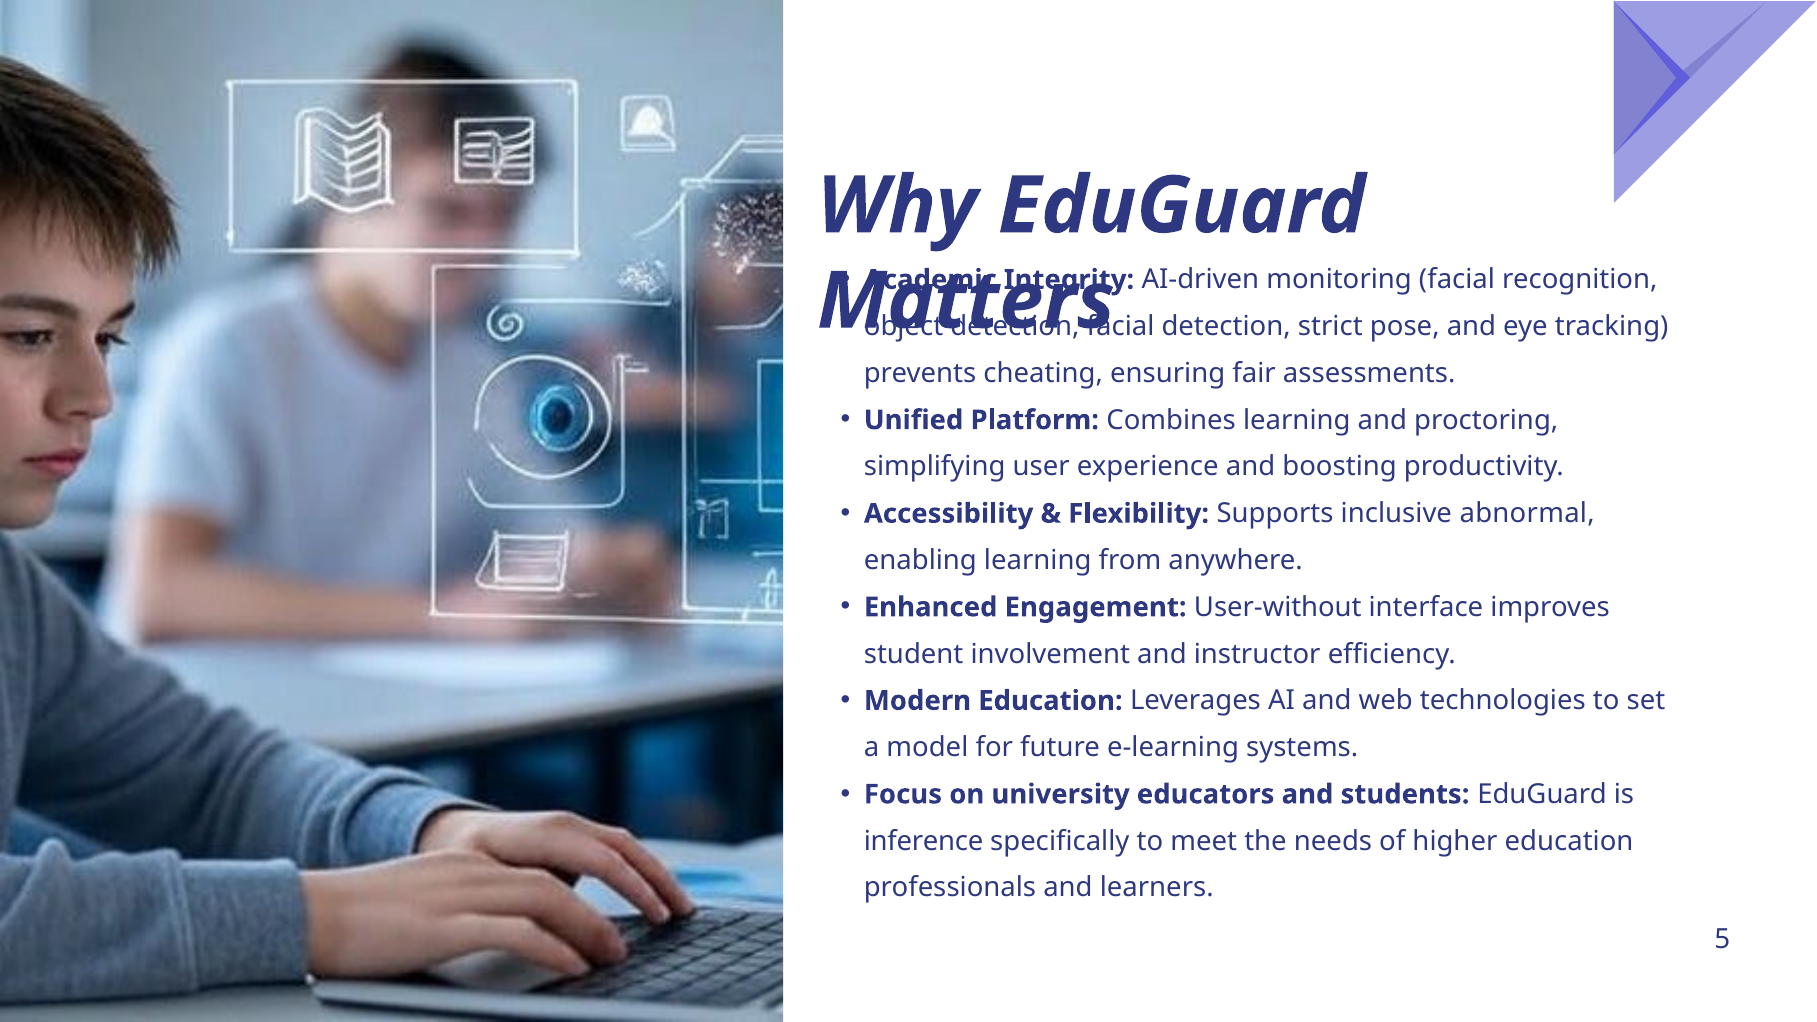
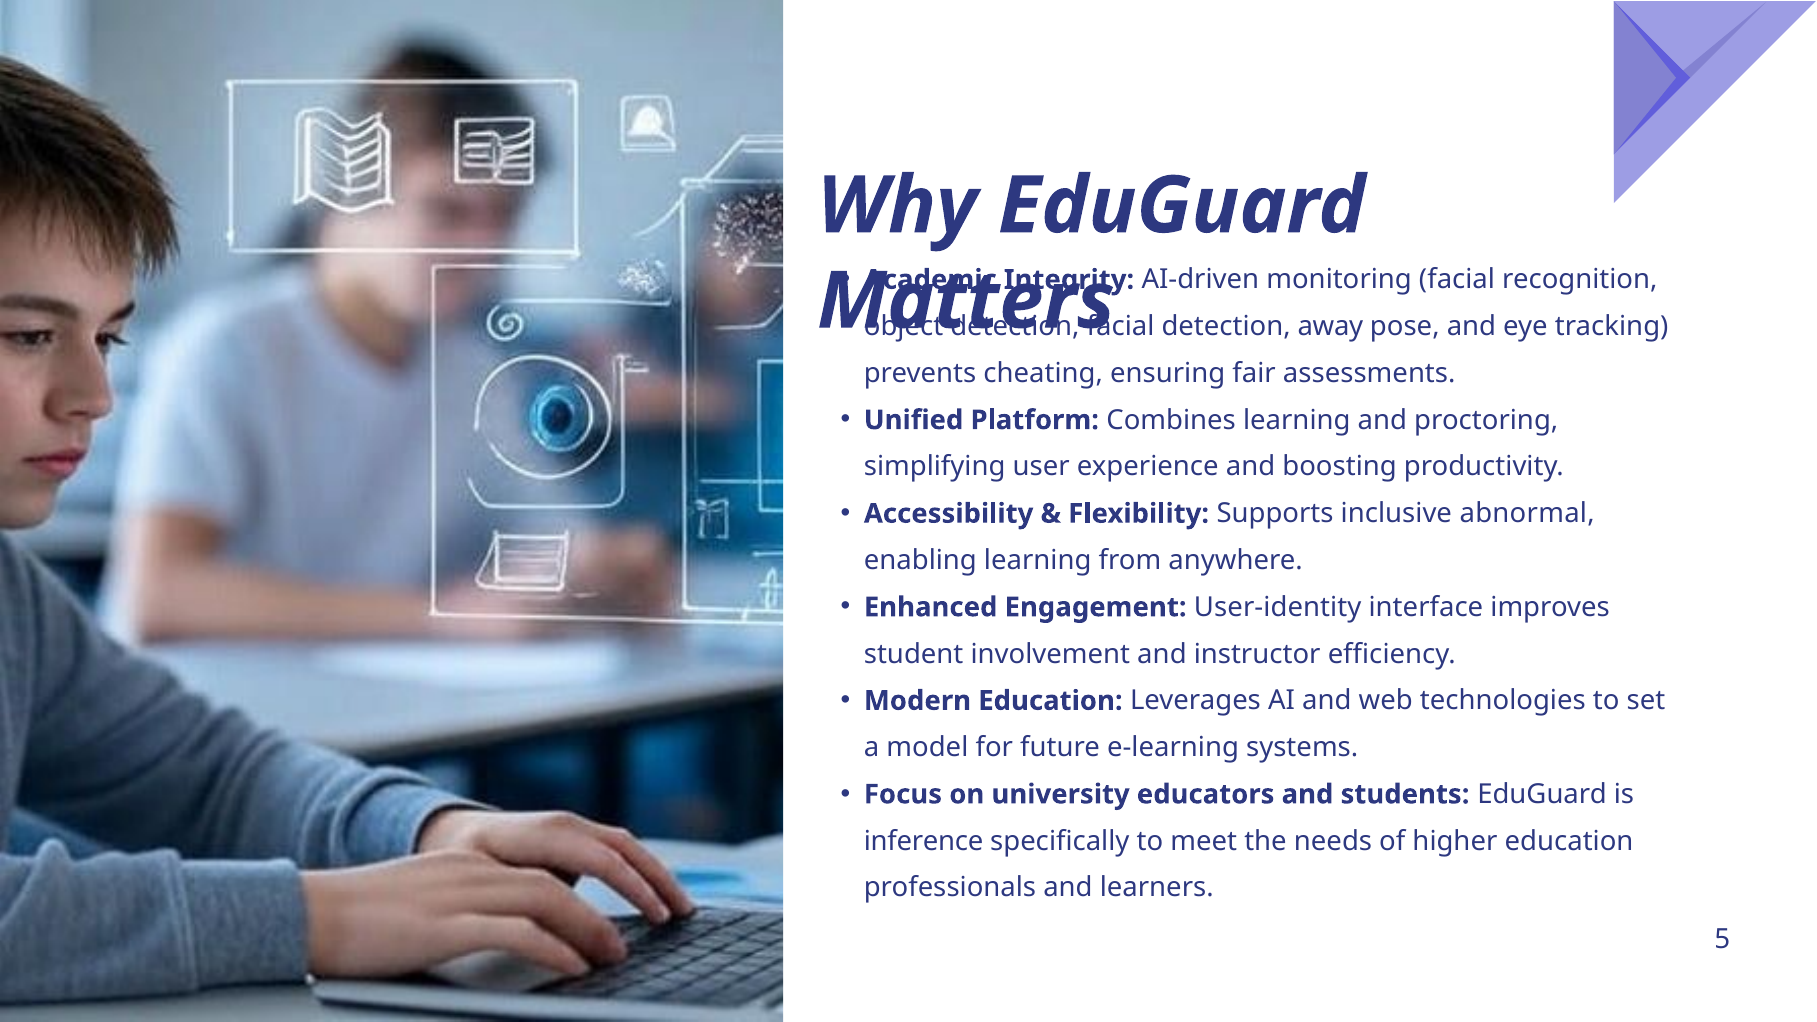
strict: strict -> away
User-without: User-without -> User-identity
